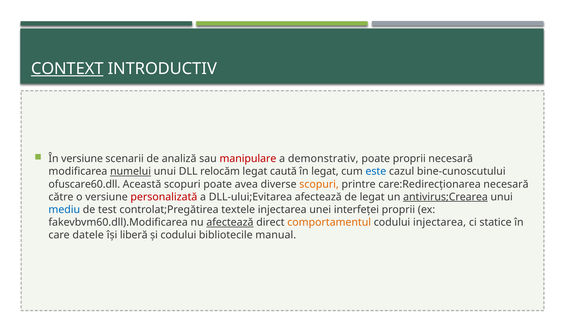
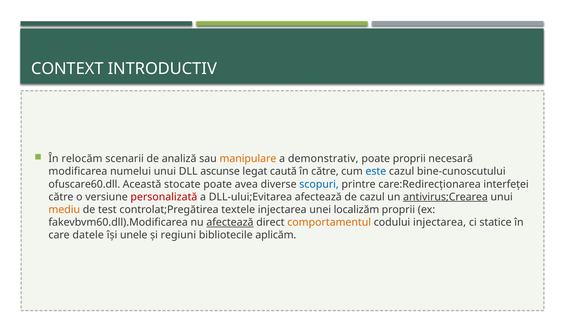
CONTEXT underline: present -> none
În versiune: versiune -> relocăm
manipulare colour: red -> orange
numelui underline: present -> none
relocăm: relocăm -> ascunse
în legat: legat -> către
Această scopuri: scopuri -> stocate
scopuri at (319, 184) colour: orange -> blue
care:Redirecționarea necesară: necesară -> interfeței
de legat: legat -> cazul
mediu colour: blue -> orange
interfeței: interfeței -> localizăm
liberă: liberă -> unele
și codului: codului -> regiuni
manual: manual -> aplicăm
